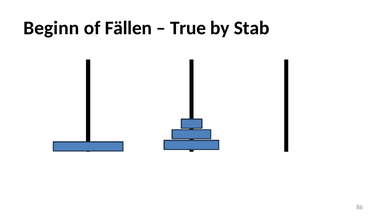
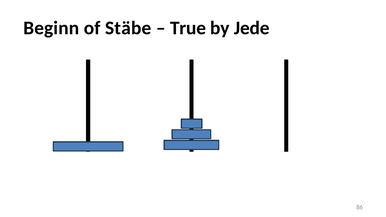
Fällen: Fällen -> Stäbe
Stab: Stab -> Jede
